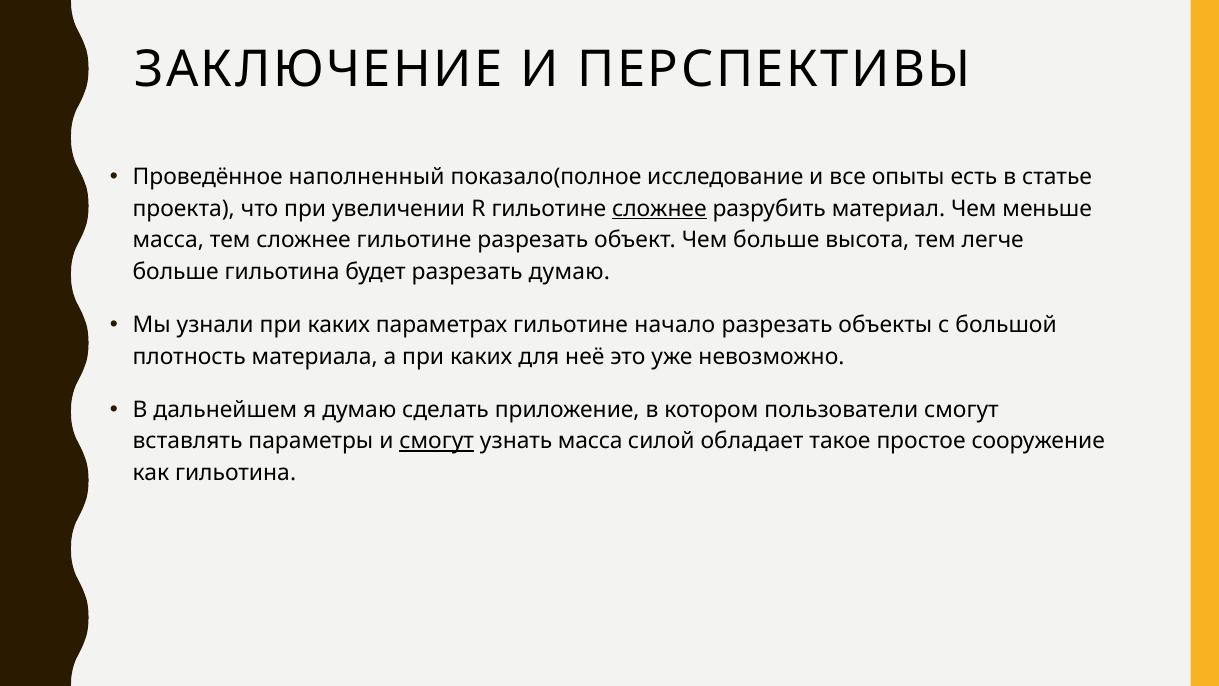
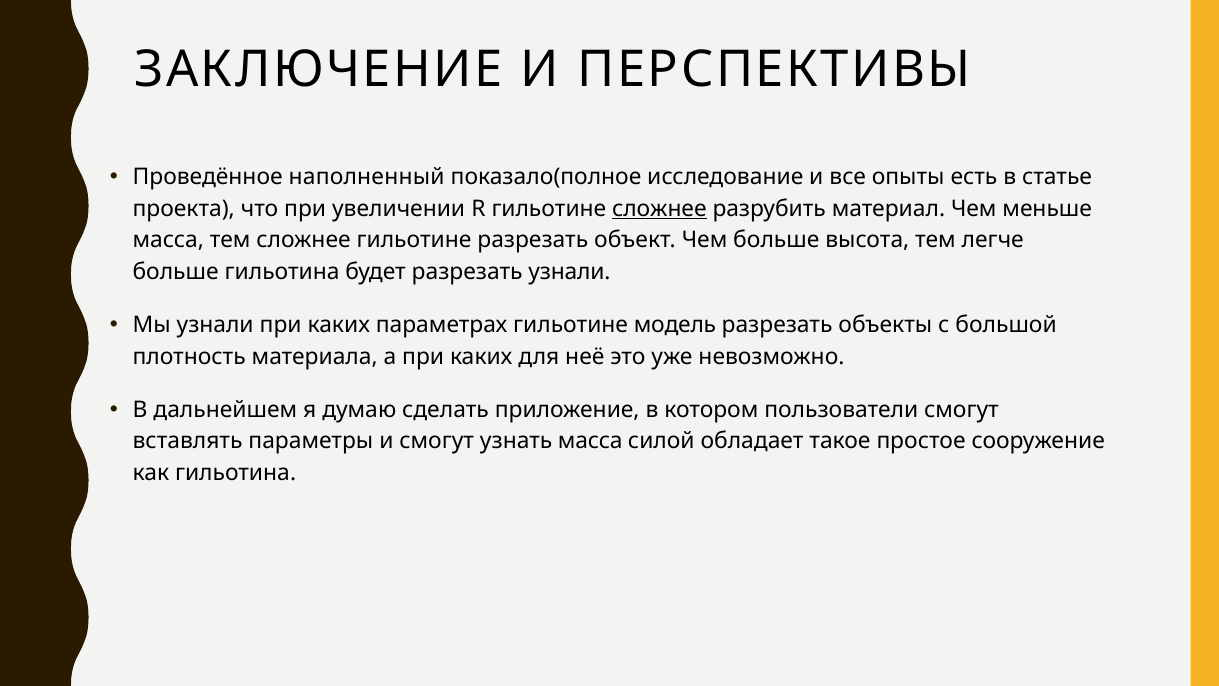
разрезать думаю: думаю -> узнали
начало: начало -> модель
смогут at (437, 441) underline: present -> none
